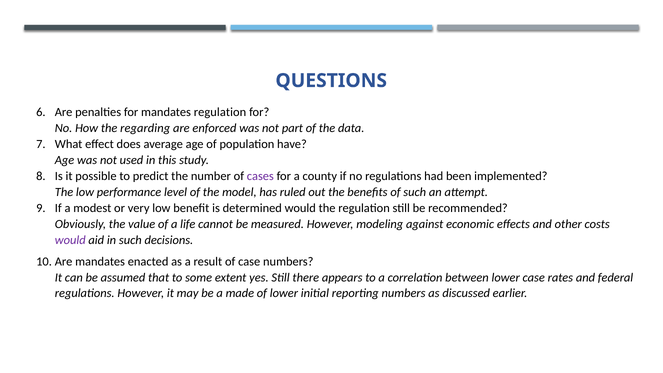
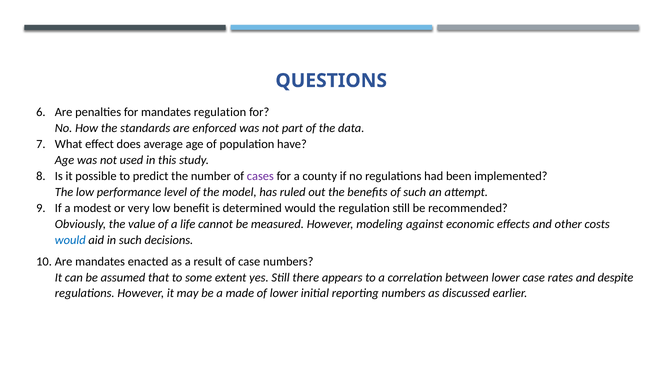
regarding: regarding -> standards
would at (70, 240) colour: purple -> blue
federal: federal -> despite
